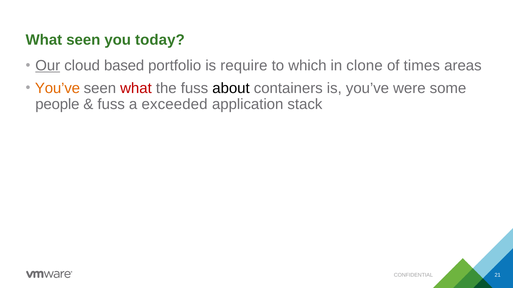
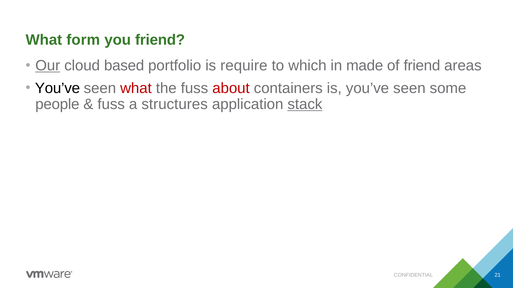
What seen: seen -> form
you today: today -> friend
clone: clone -> made
of times: times -> friend
You’ve at (57, 88) colour: orange -> black
about colour: black -> red
is you’ve were: were -> seen
exceeded: exceeded -> structures
stack underline: none -> present
